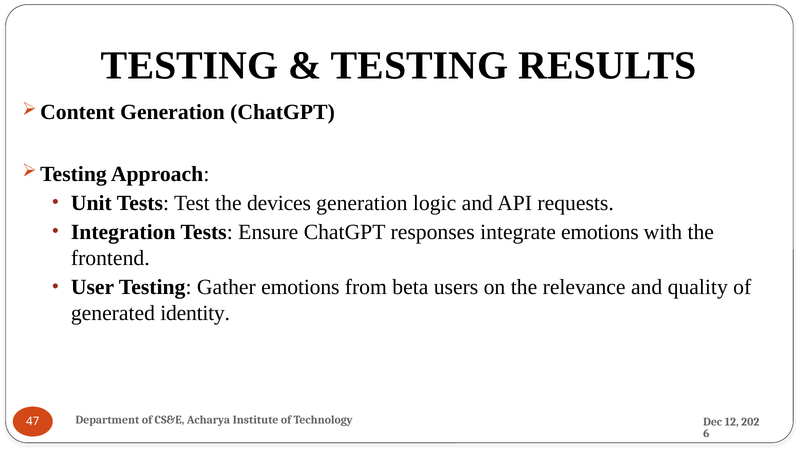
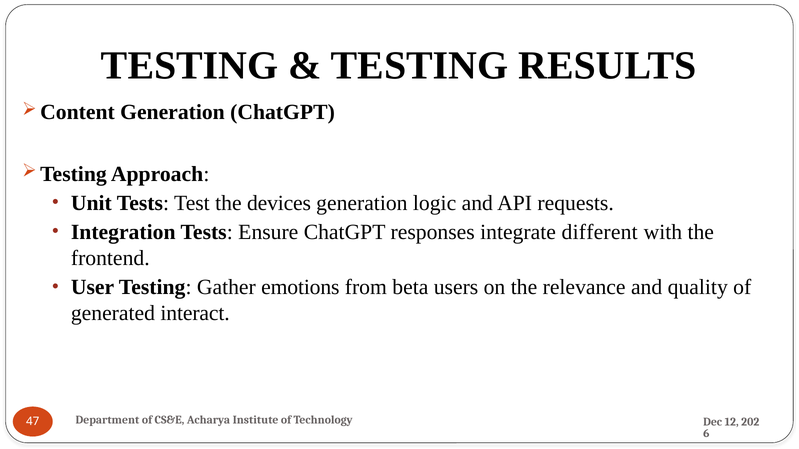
integrate emotions: emotions -> different
identity: identity -> interact
